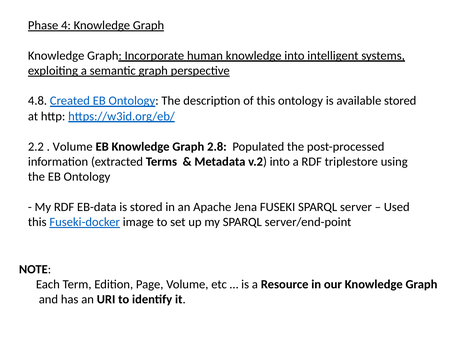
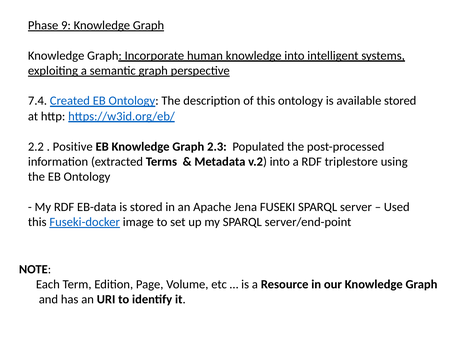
4: 4 -> 9
4.8: 4.8 -> 7.4
Volume at (73, 147): Volume -> Positive
2.8: 2.8 -> 2.3
